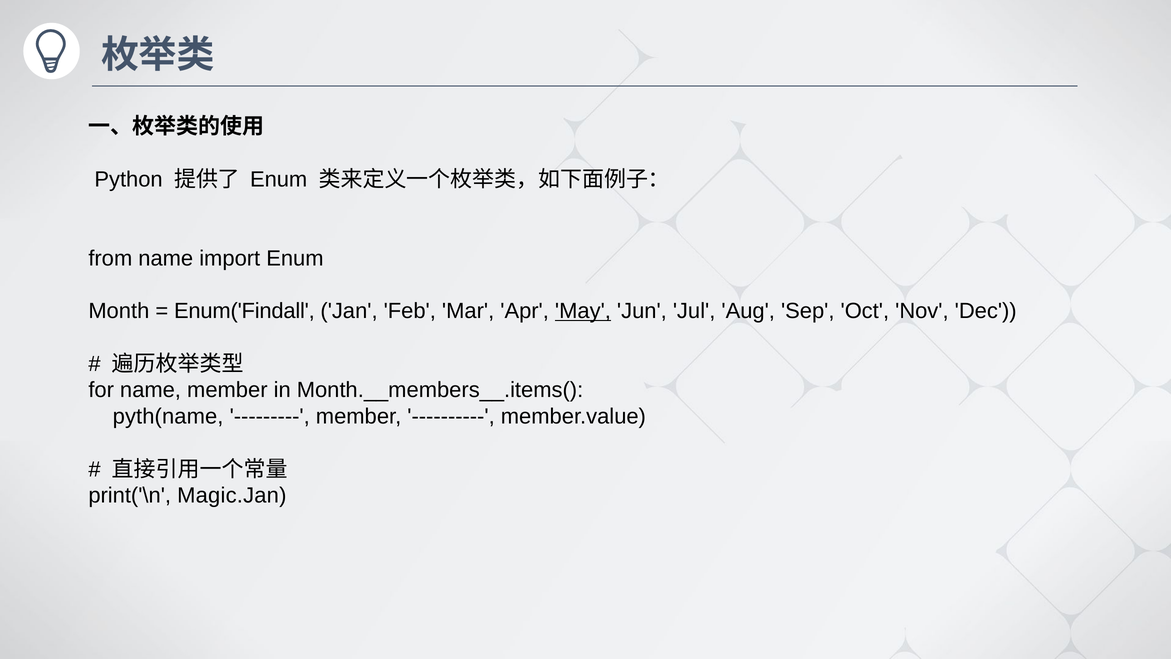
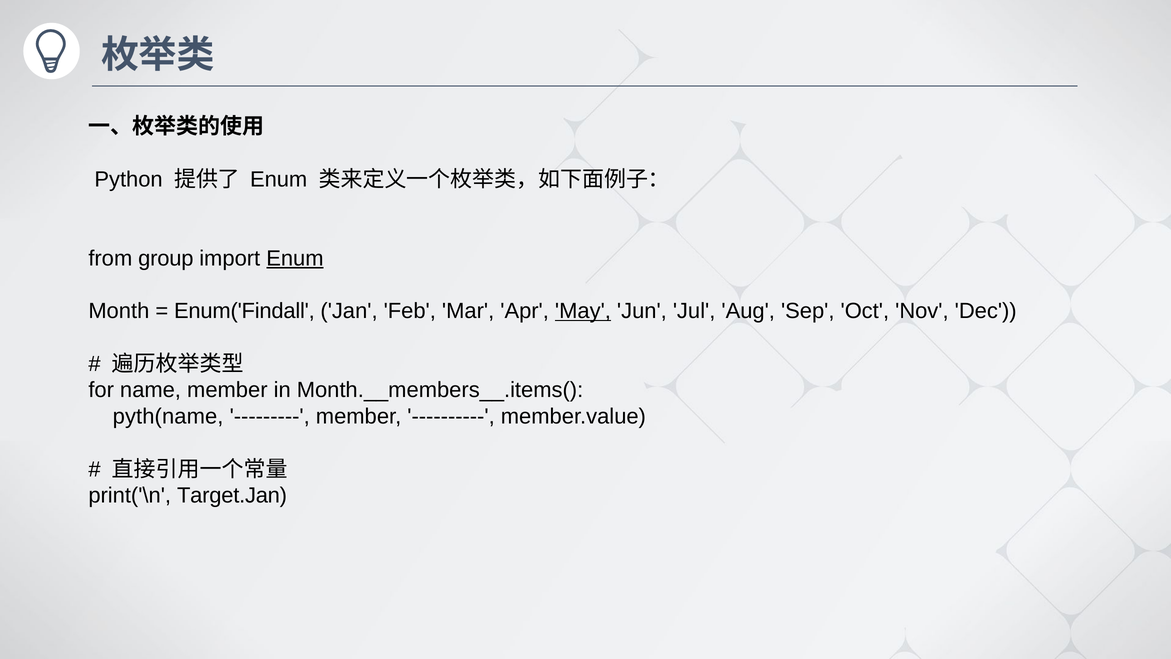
from name: name -> group
Enum at (295, 258) underline: none -> present
Magic.Jan: Magic.Jan -> Target.Jan
